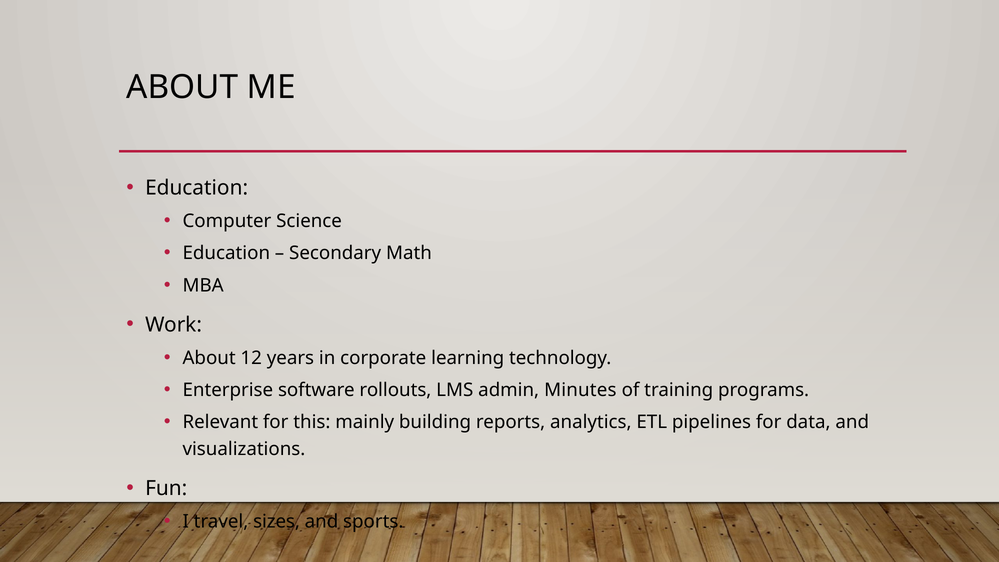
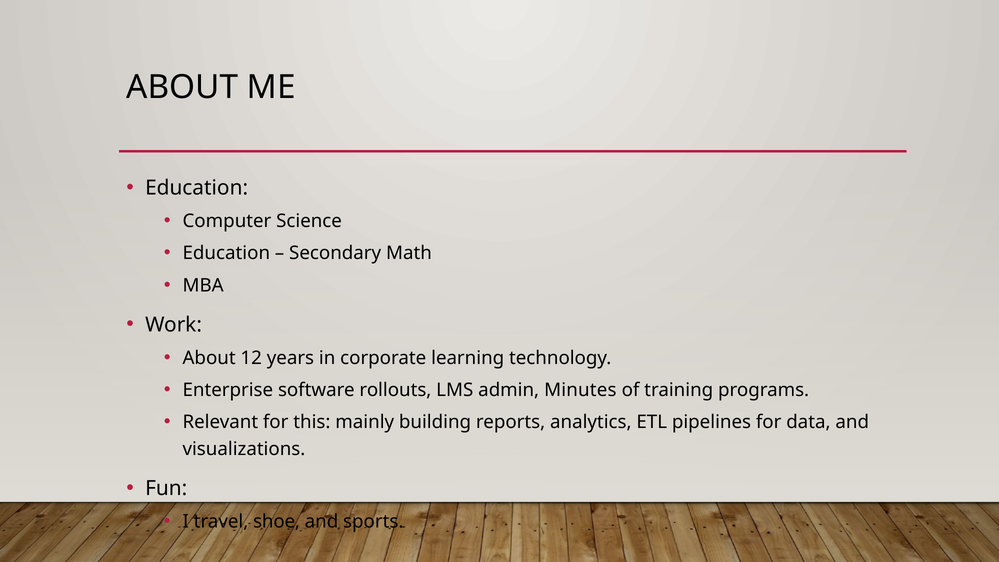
sizes: sizes -> shoe
